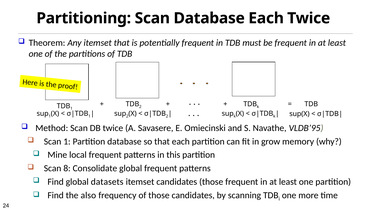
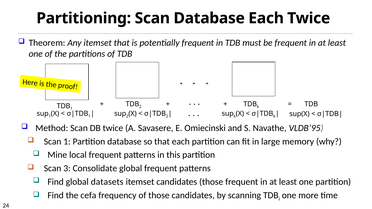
grow: grow -> large
8: 8 -> 3
also: also -> cefa
